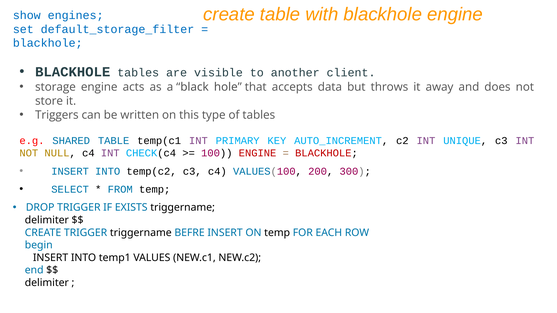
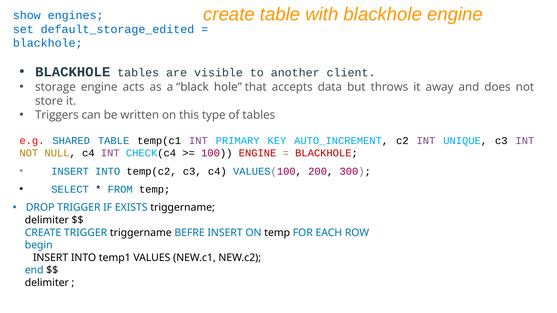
default_storage_filter: default_storage_filter -> default_storage_edited
